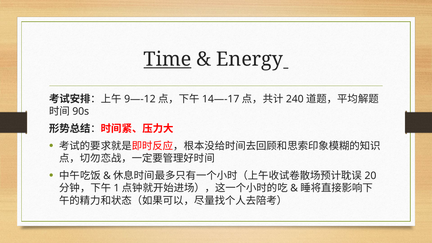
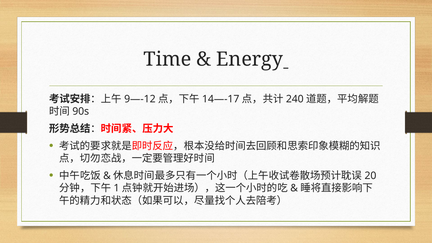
Time underline: present -> none
